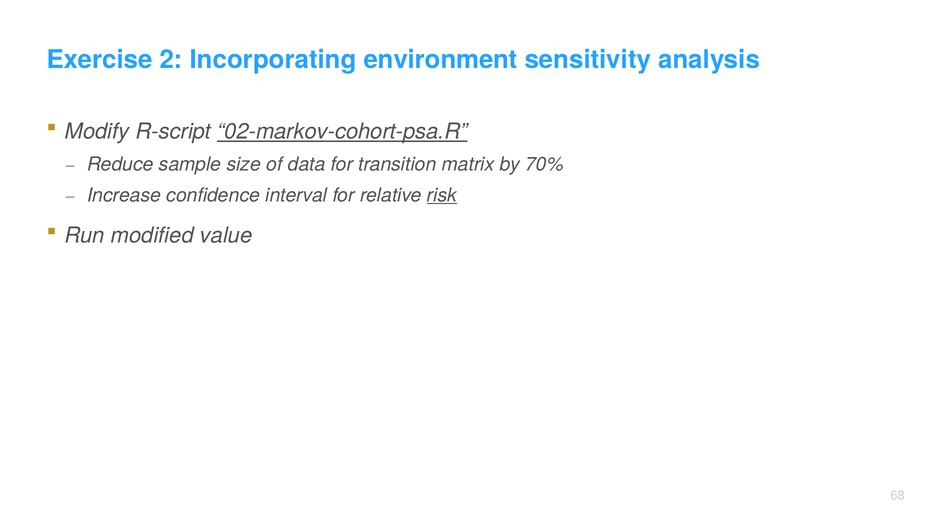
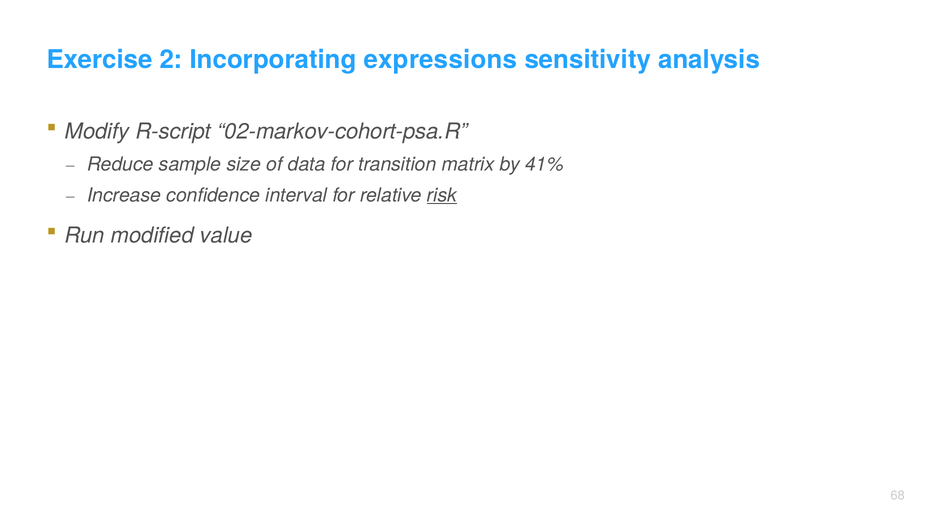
environment: environment -> expressions
02-markov-cohort-psa.R underline: present -> none
70%: 70% -> 41%
